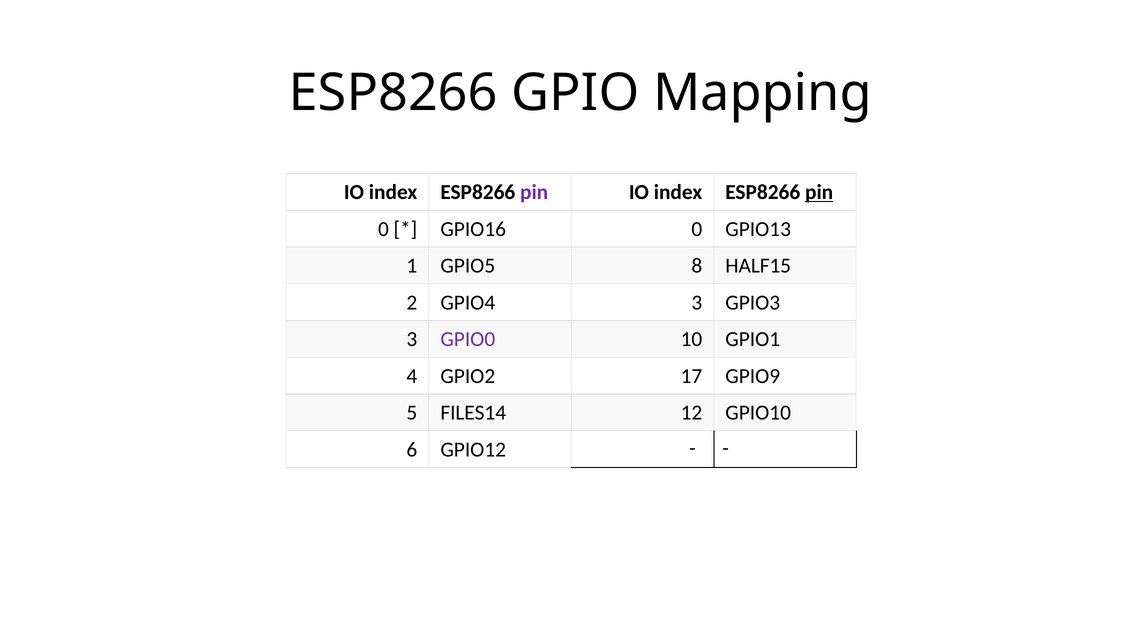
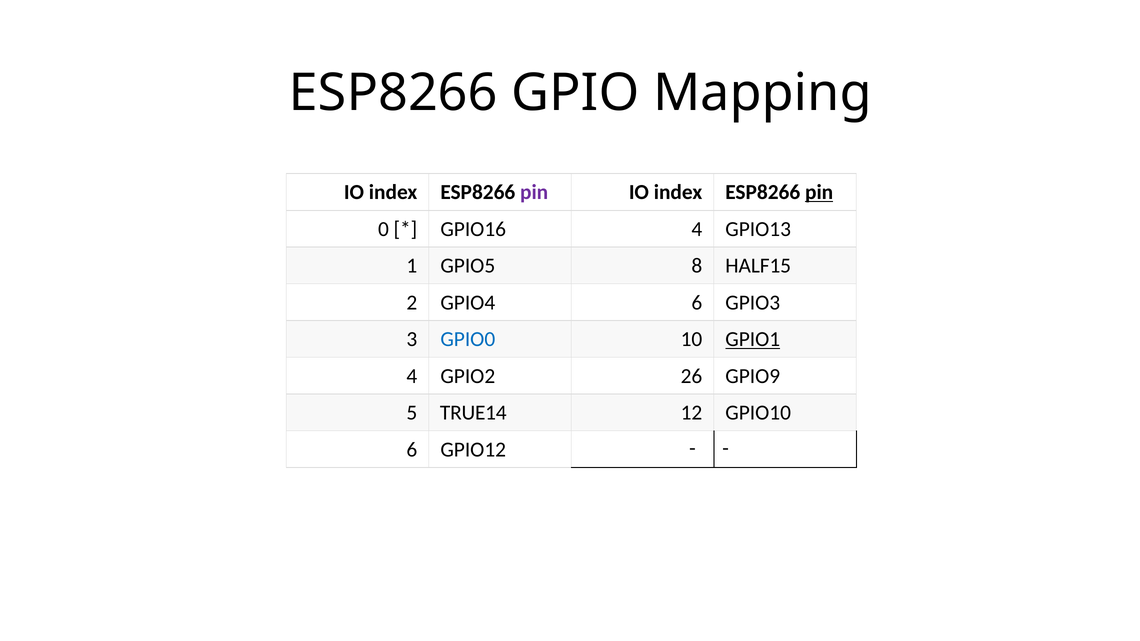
GPIO16 0: 0 -> 4
GPIO4 3: 3 -> 6
GPIO0 colour: purple -> blue
GPIO1 underline: none -> present
17: 17 -> 26
FILES14: FILES14 -> TRUE14
